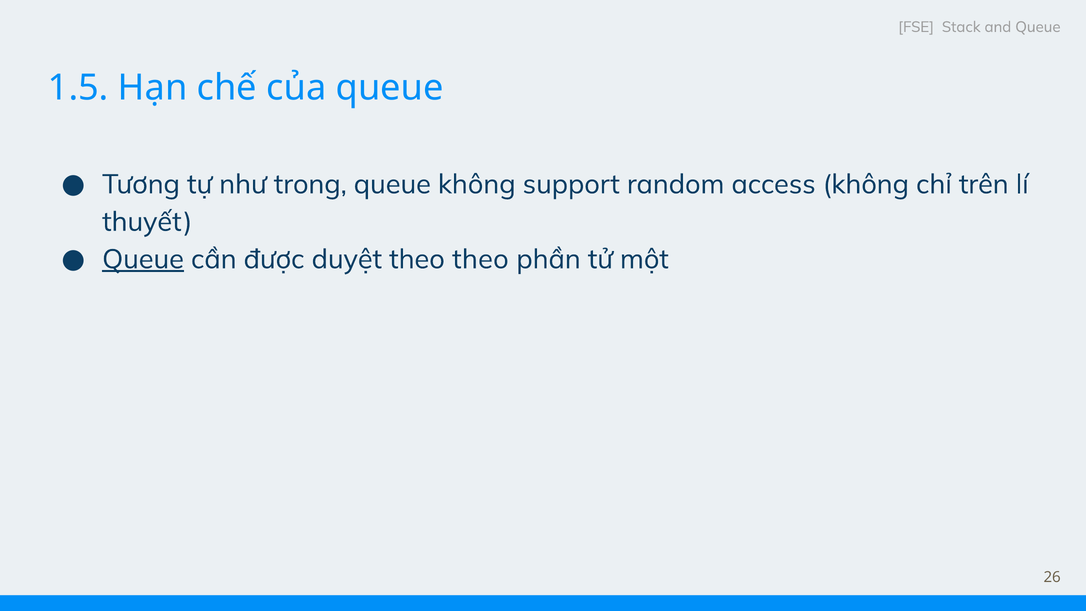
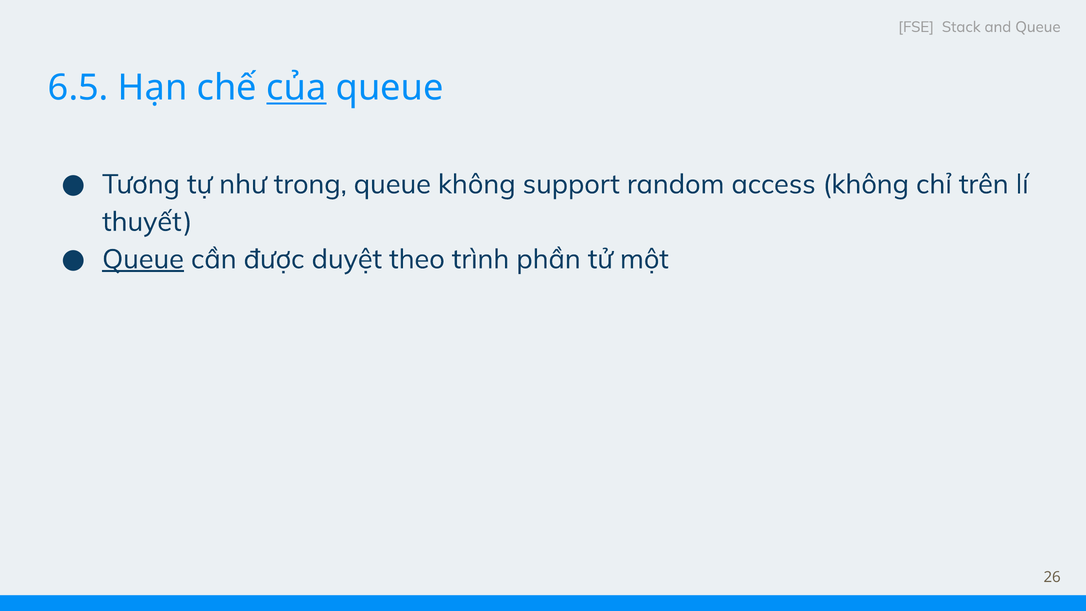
1.5: 1.5 -> 6.5
của underline: none -> present
theo theo: theo -> trình
